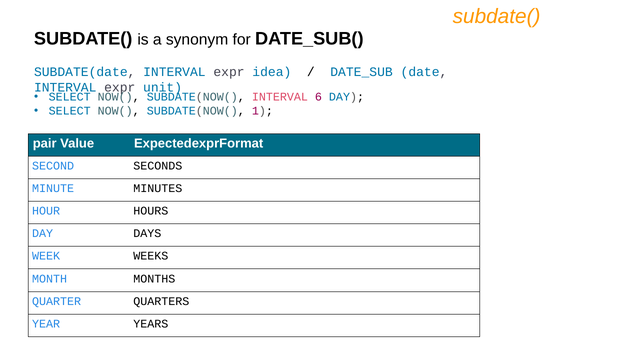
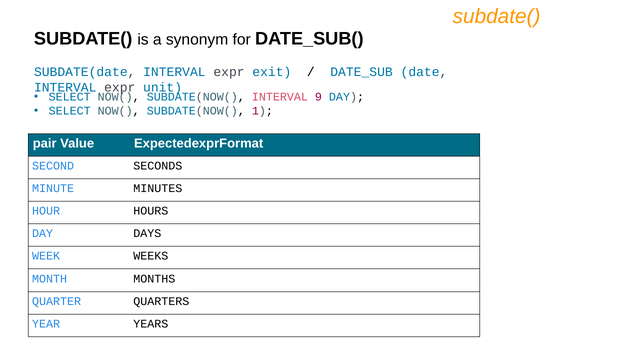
idea: idea -> exit
6: 6 -> 9
